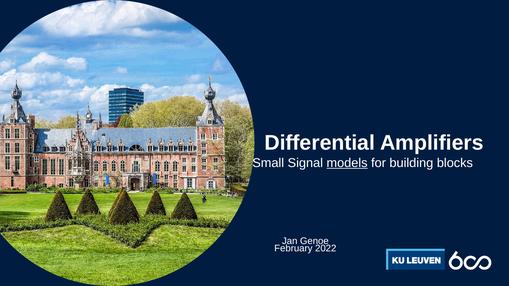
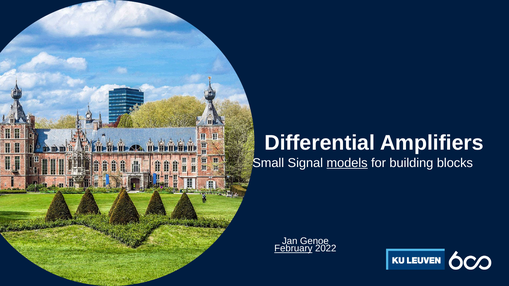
February underline: none -> present
